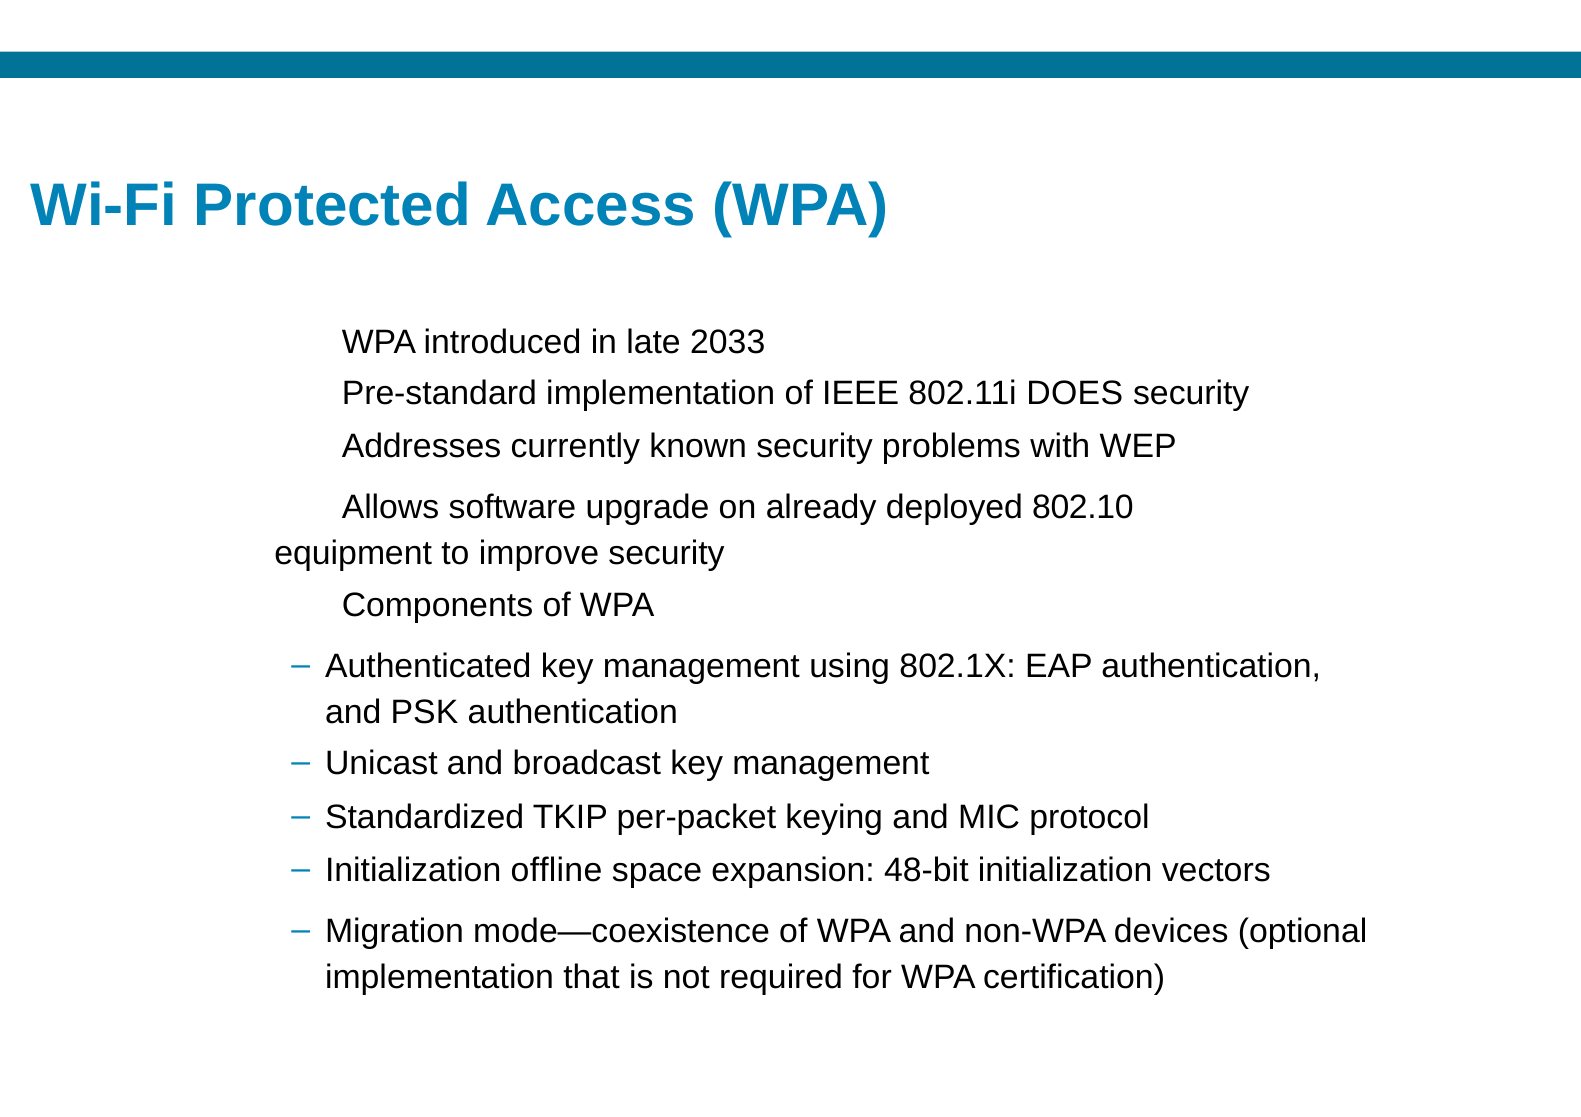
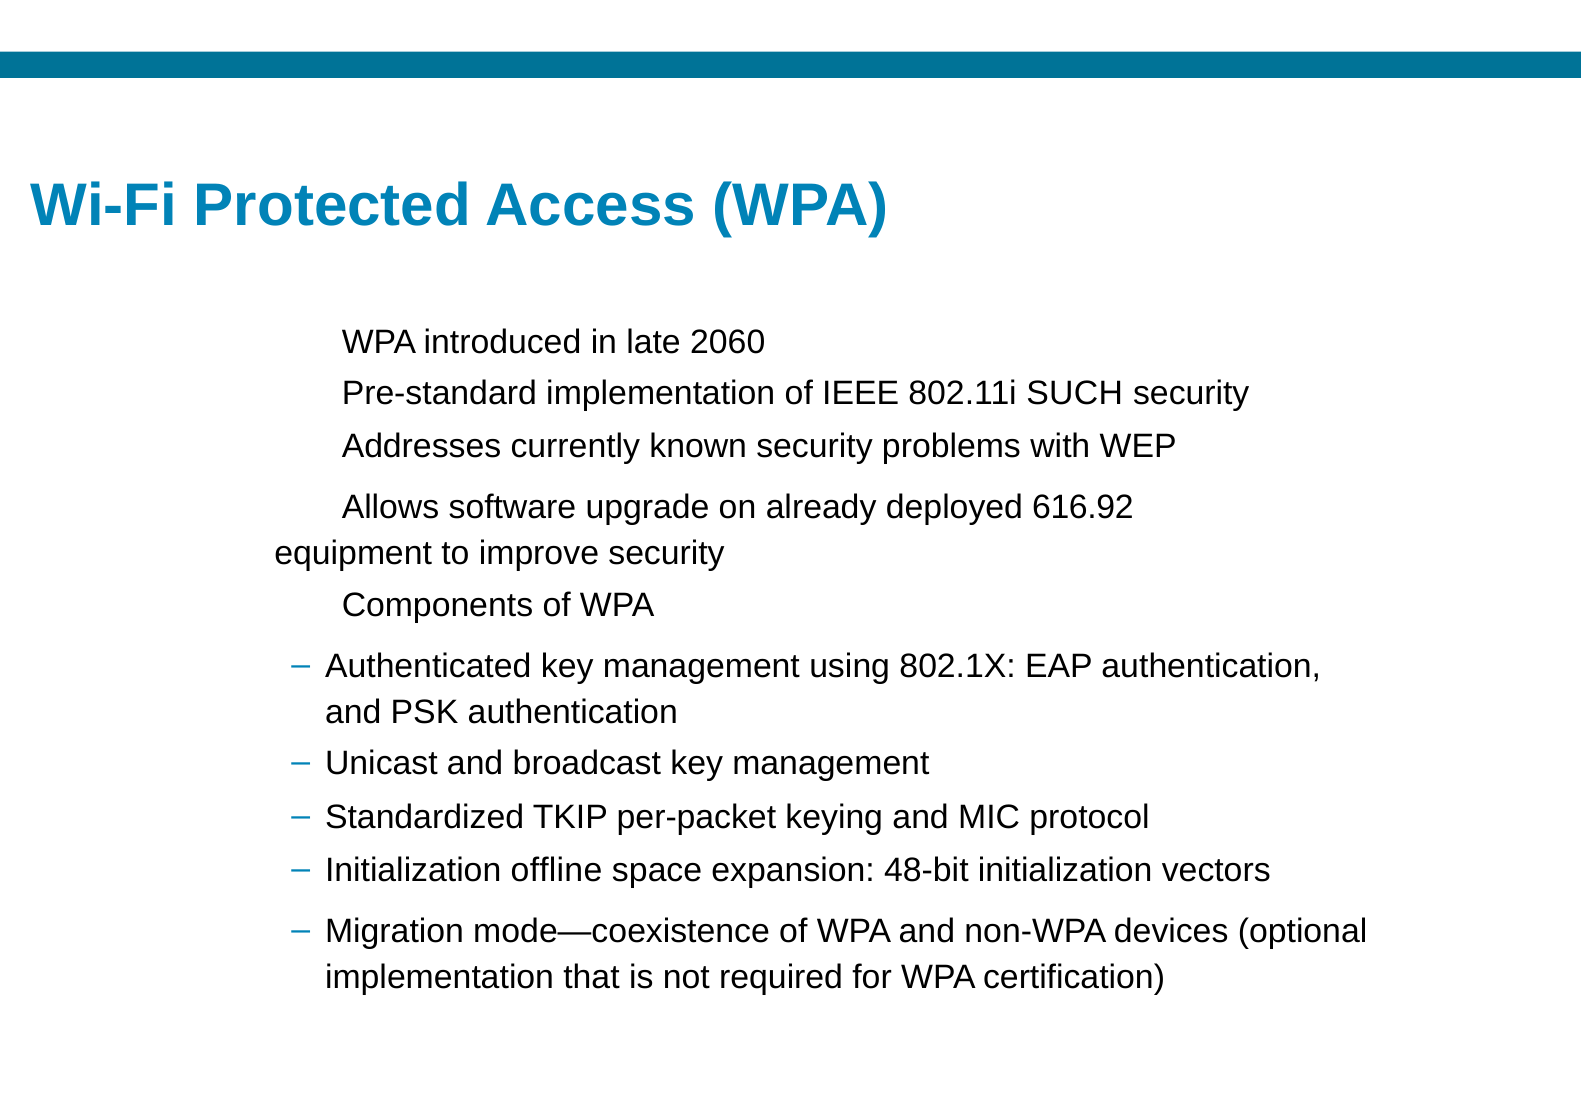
2033: 2033 -> 2060
DOES: DOES -> SUCH
802.10: 802.10 -> 616.92
